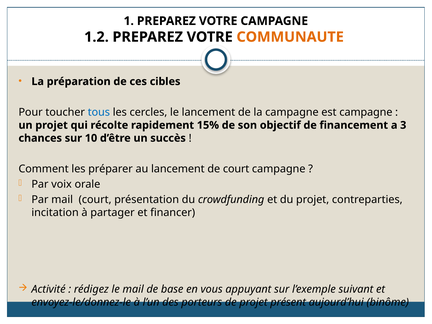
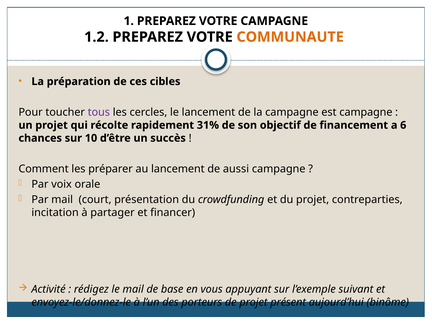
tous colour: blue -> purple
15%: 15% -> 31%
3: 3 -> 6
de court: court -> aussi
